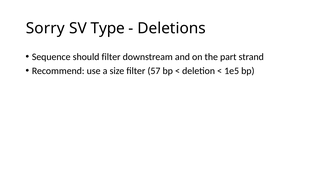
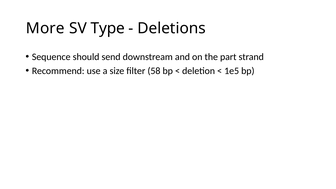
Sorry: Sorry -> More
should filter: filter -> send
57: 57 -> 58
